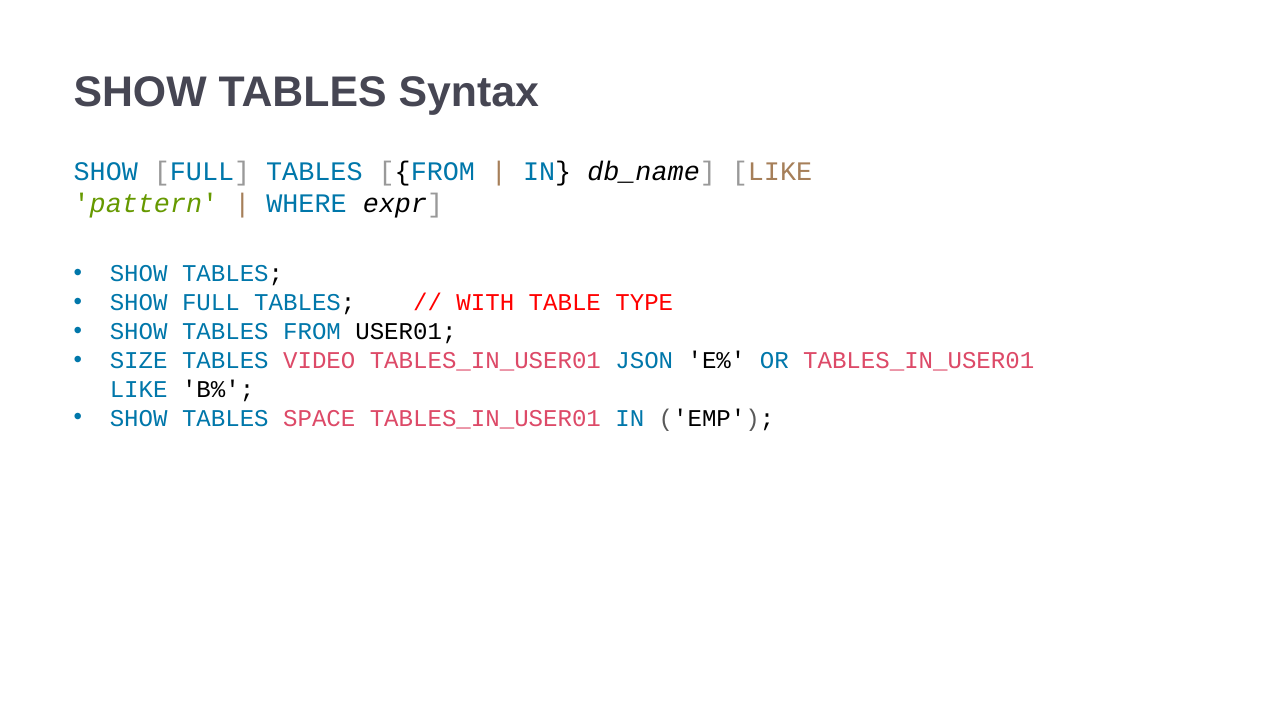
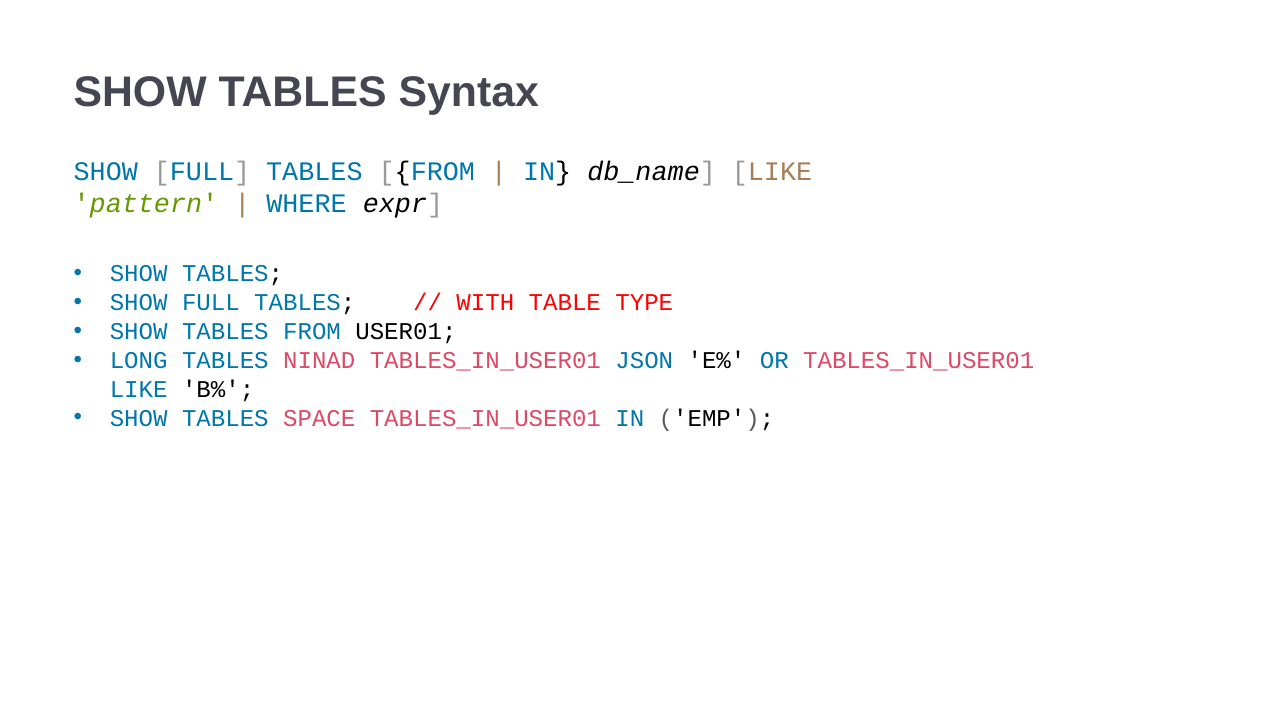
SIZE: SIZE -> LONG
VIDEO: VIDEO -> NINAD
